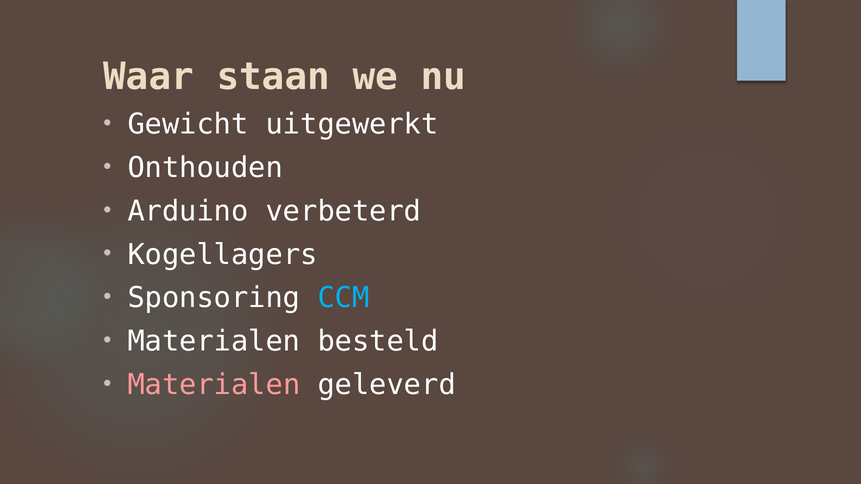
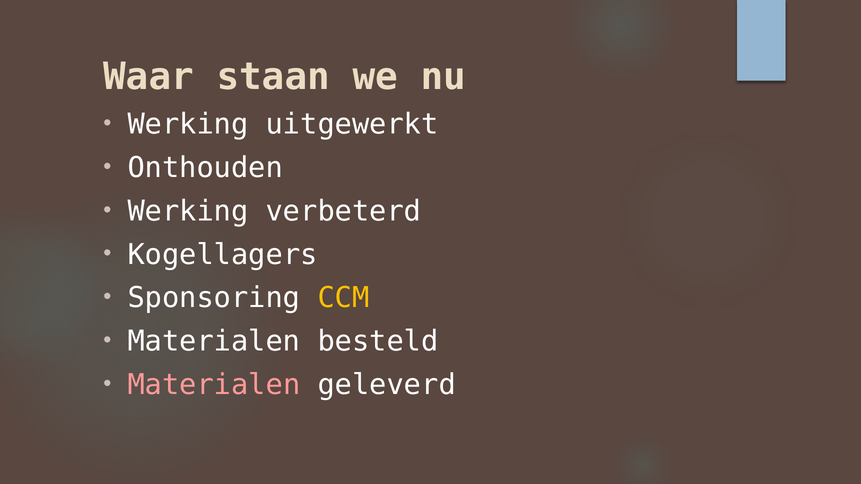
Gewicht at (188, 124): Gewicht -> Werking
Arduino at (188, 211): Arduino -> Werking
CCM colour: light blue -> yellow
